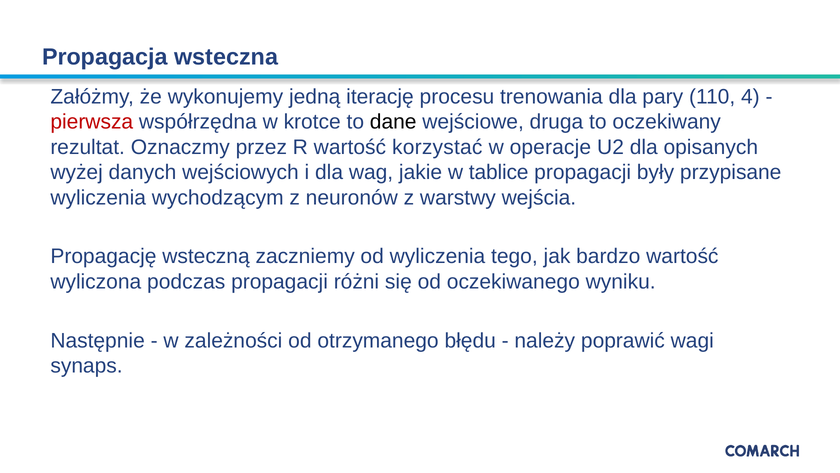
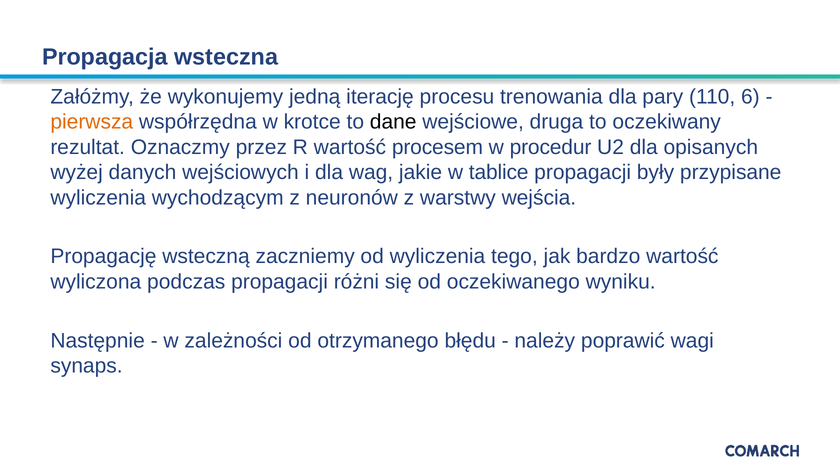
4: 4 -> 6
pierwsza colour: red -> orange
korzystać: korzystać -> procesem
operacje: operacje -> procedur
